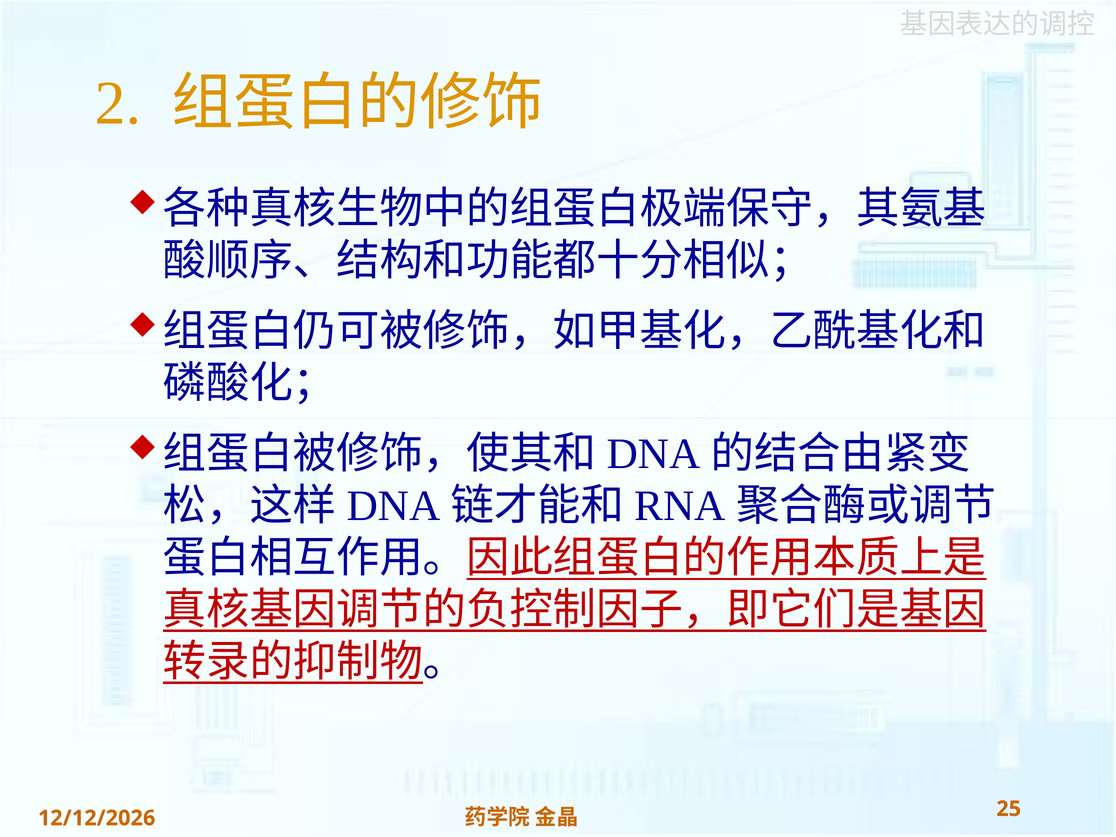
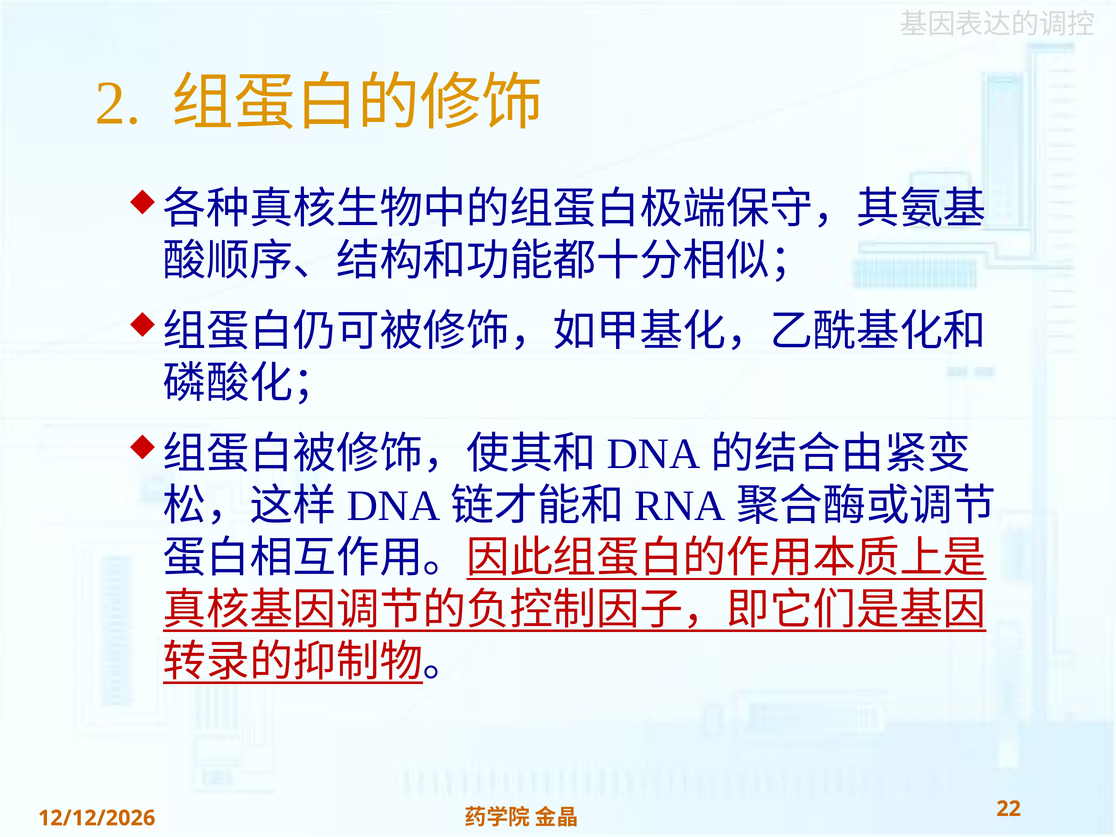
25: 25 -> 22
